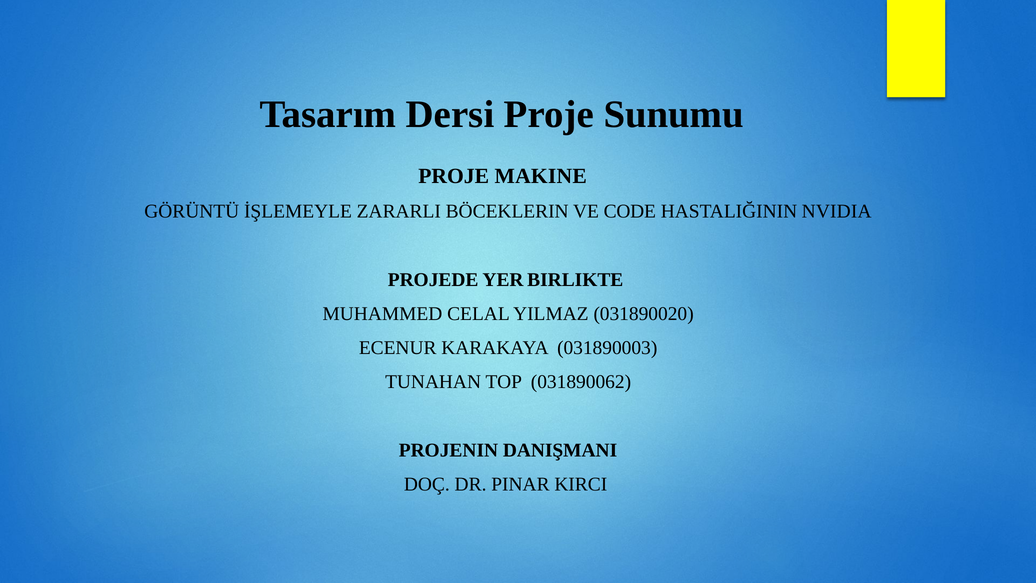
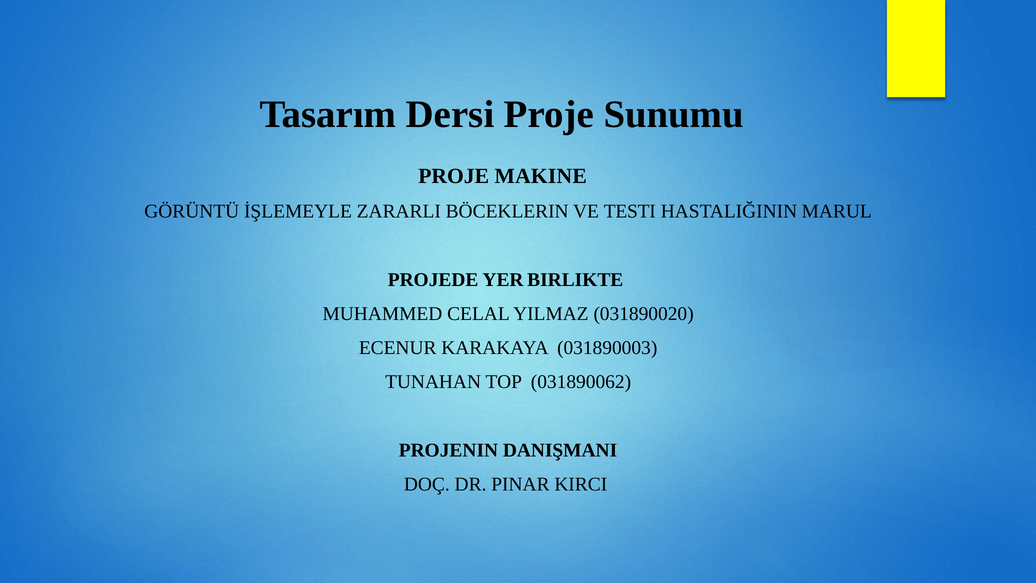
CODE: CODE -> TESTI
NVIDIA: NVIDIA -> MARUL
